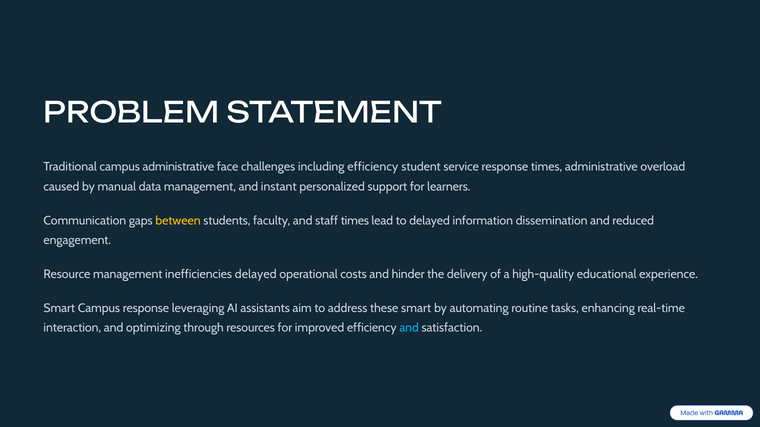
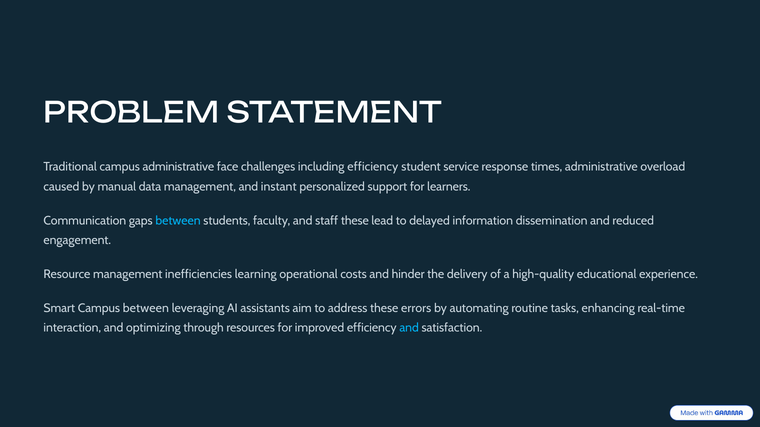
between at (178, 221) colour: yellow -> light blue
staff times: times -> these
inefficiencies delayed: delayed -> learning
Campus response: response -> between
these smart: smart -> errors
